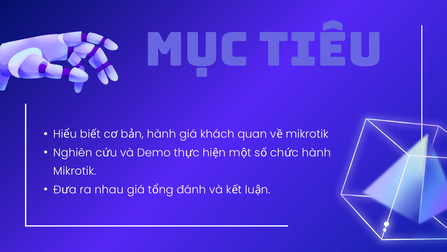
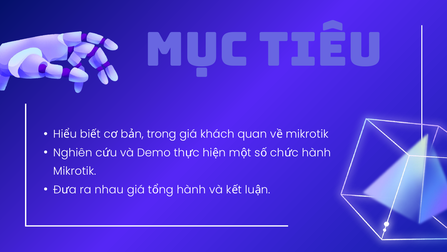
hành at (161, 134): hành -> trong
đánh at (191, 189): đánh -> hành
